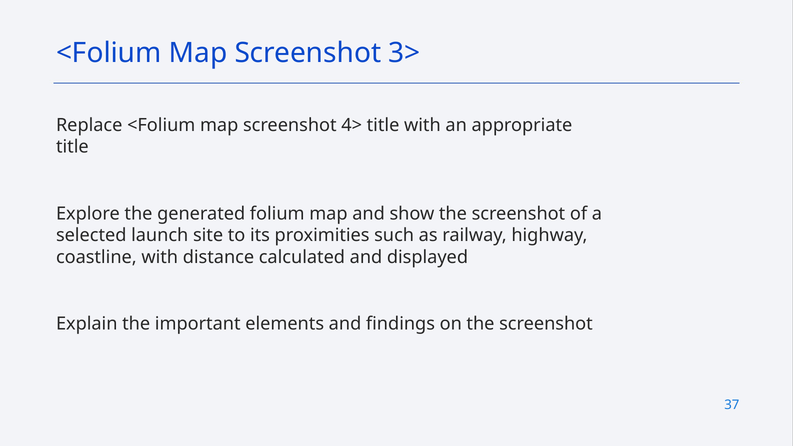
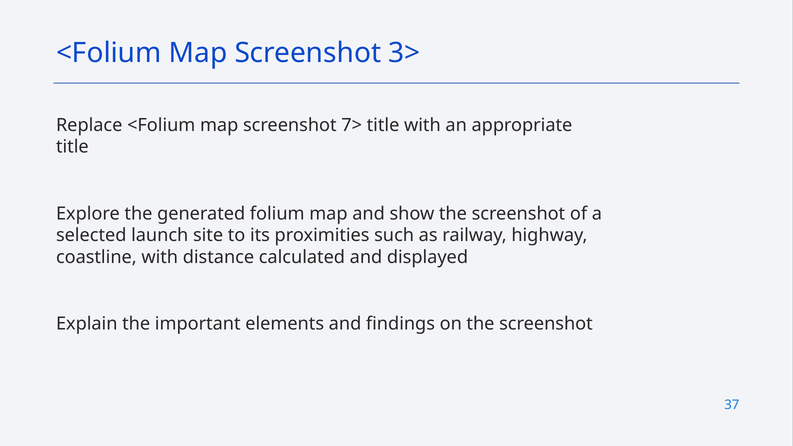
4>: 4> -> 7>
